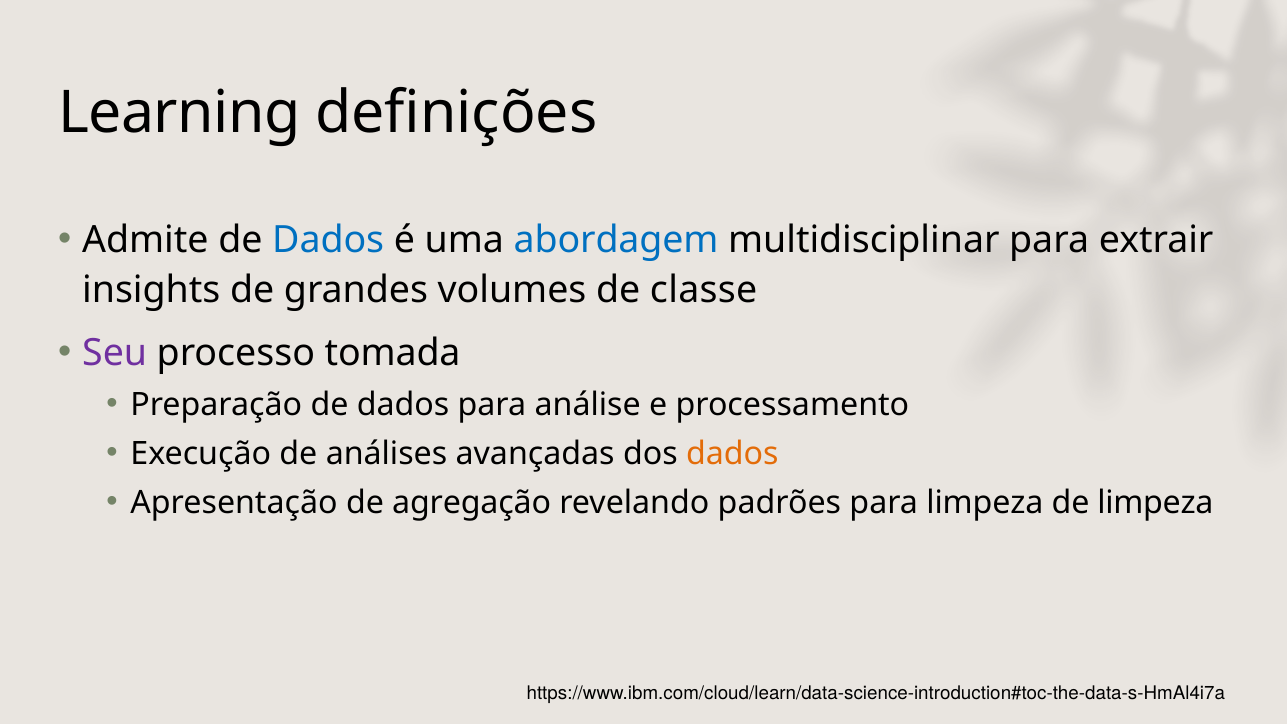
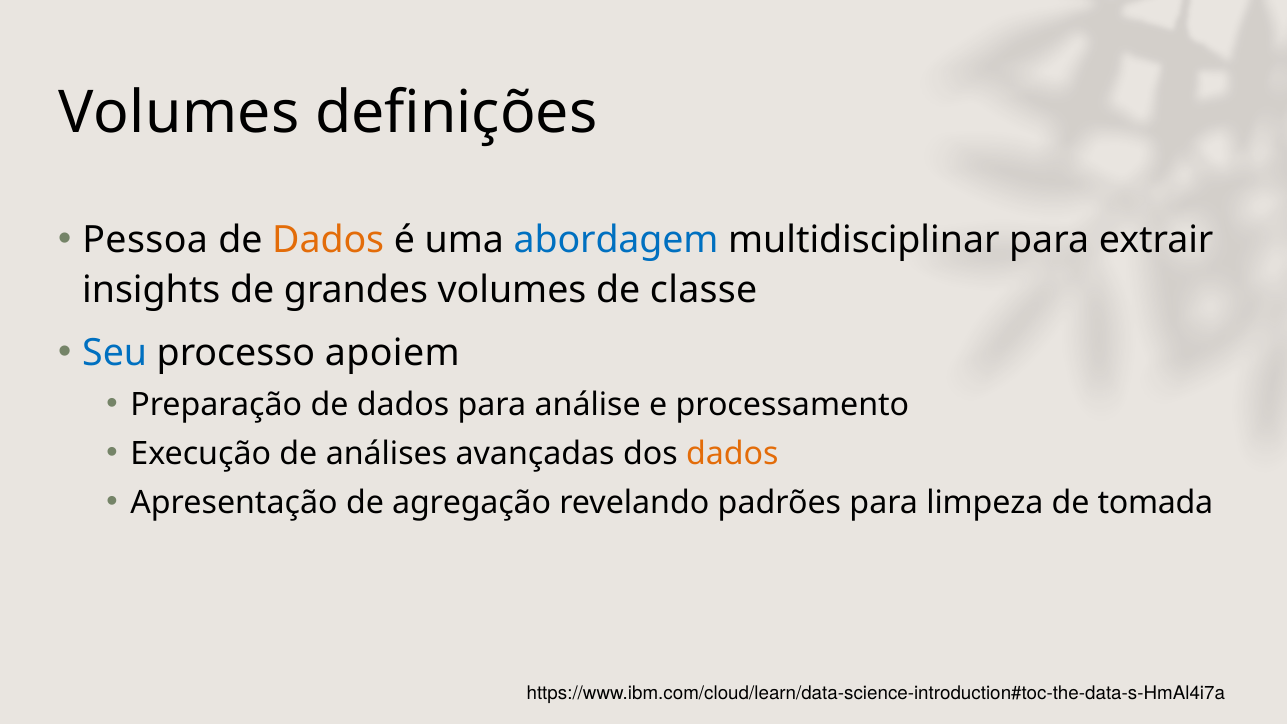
Learning at (179, 113): Learning -> Volumes
Admite: Admite -> Pessoa
Dados at (328, 240) colour: blue -> orange
Seu colour: purple -> blue
tomada: tomada -> apoiem
de limpeza: limpeza -> tomada
